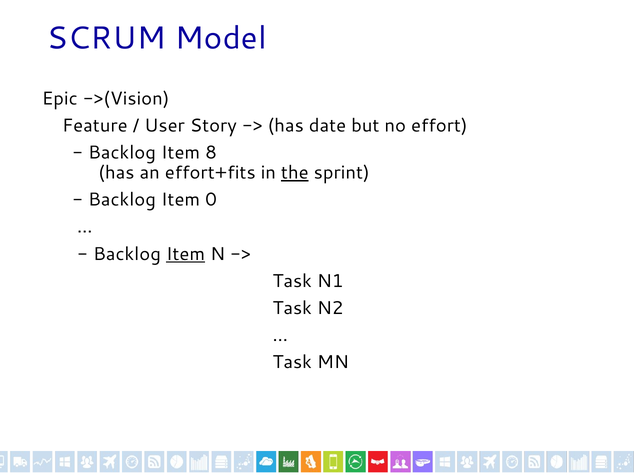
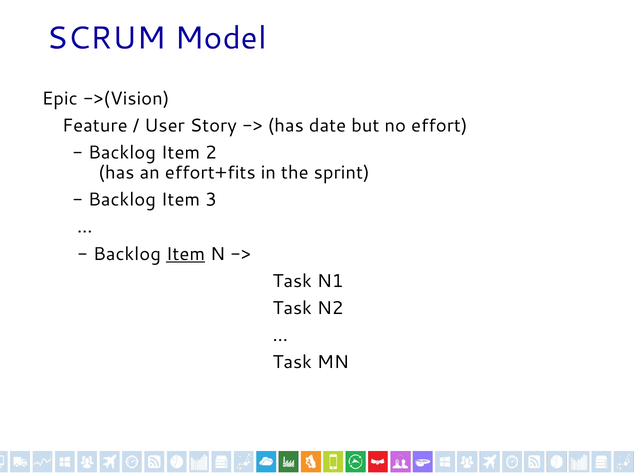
8: 8 -> 2
the underline: present -> none
0: 0 -> 3
